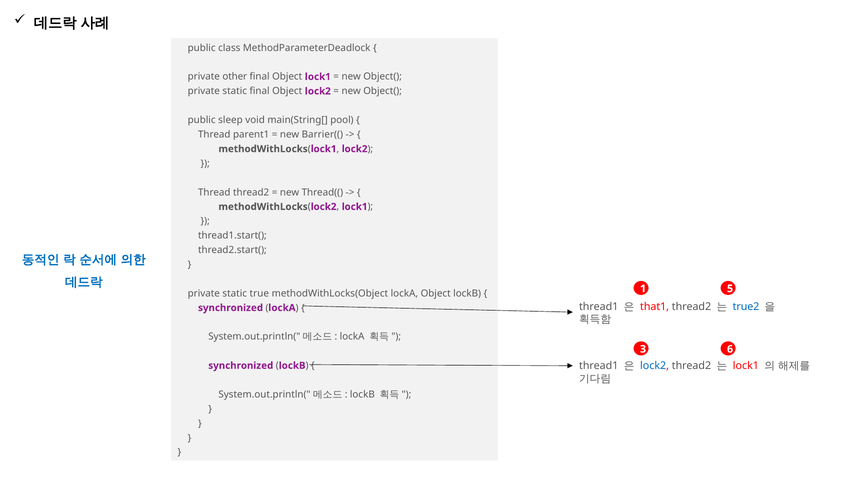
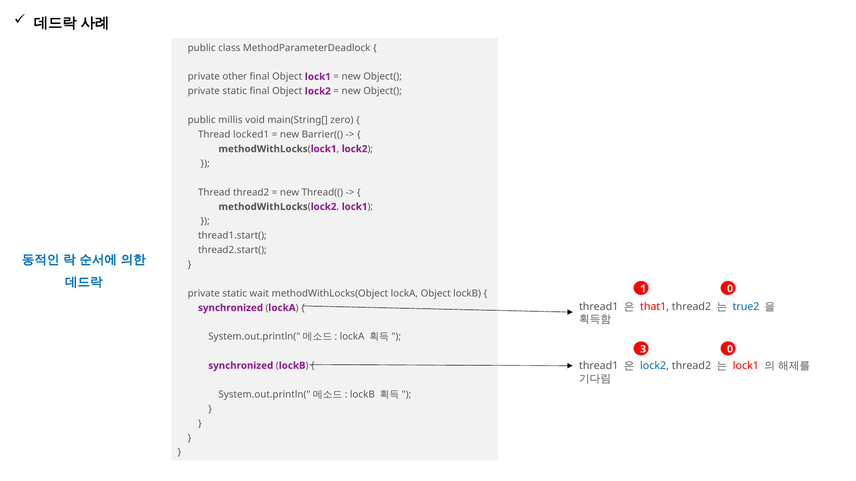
sleep: sleep -> millis
pool: pool -> zero
parent1: parent1 -> locked1
1 5: 5 -> 0
true: true -> wait
3 6: 6 -> 0
